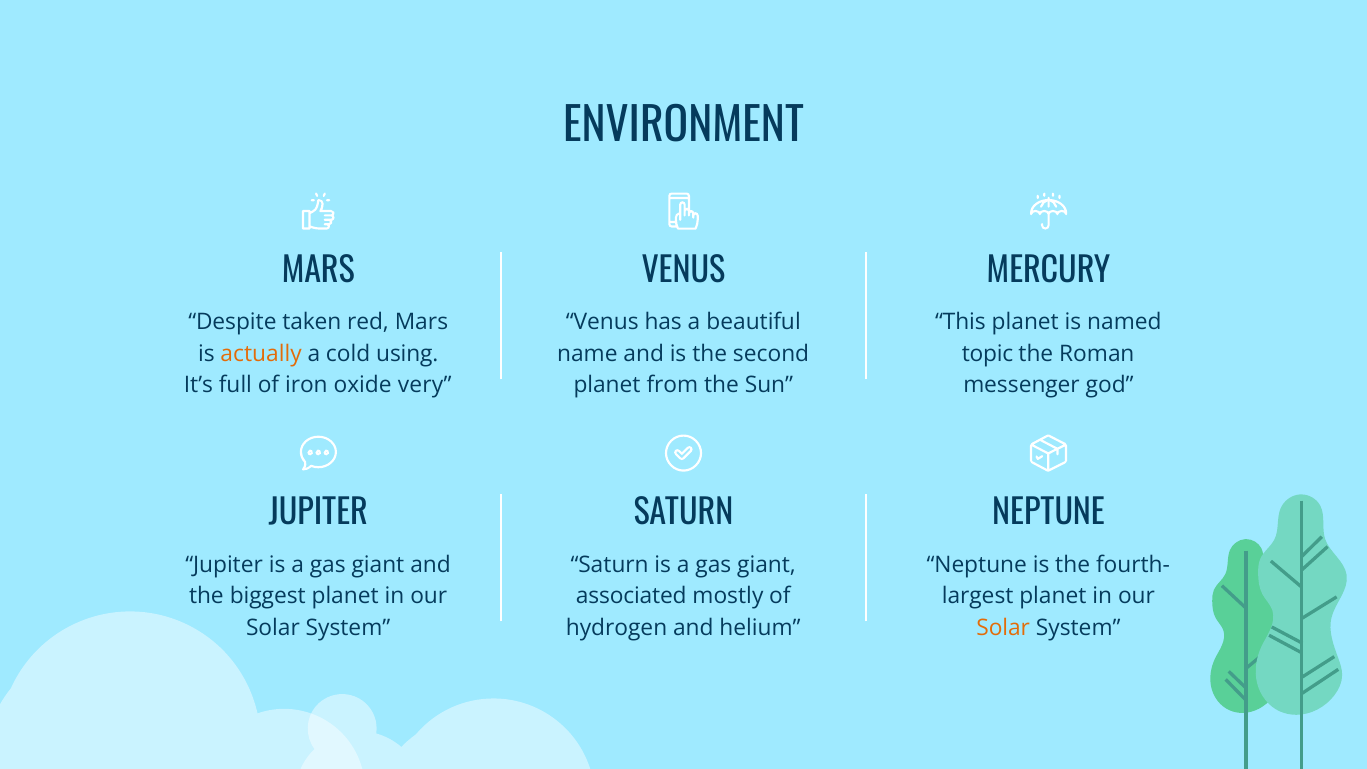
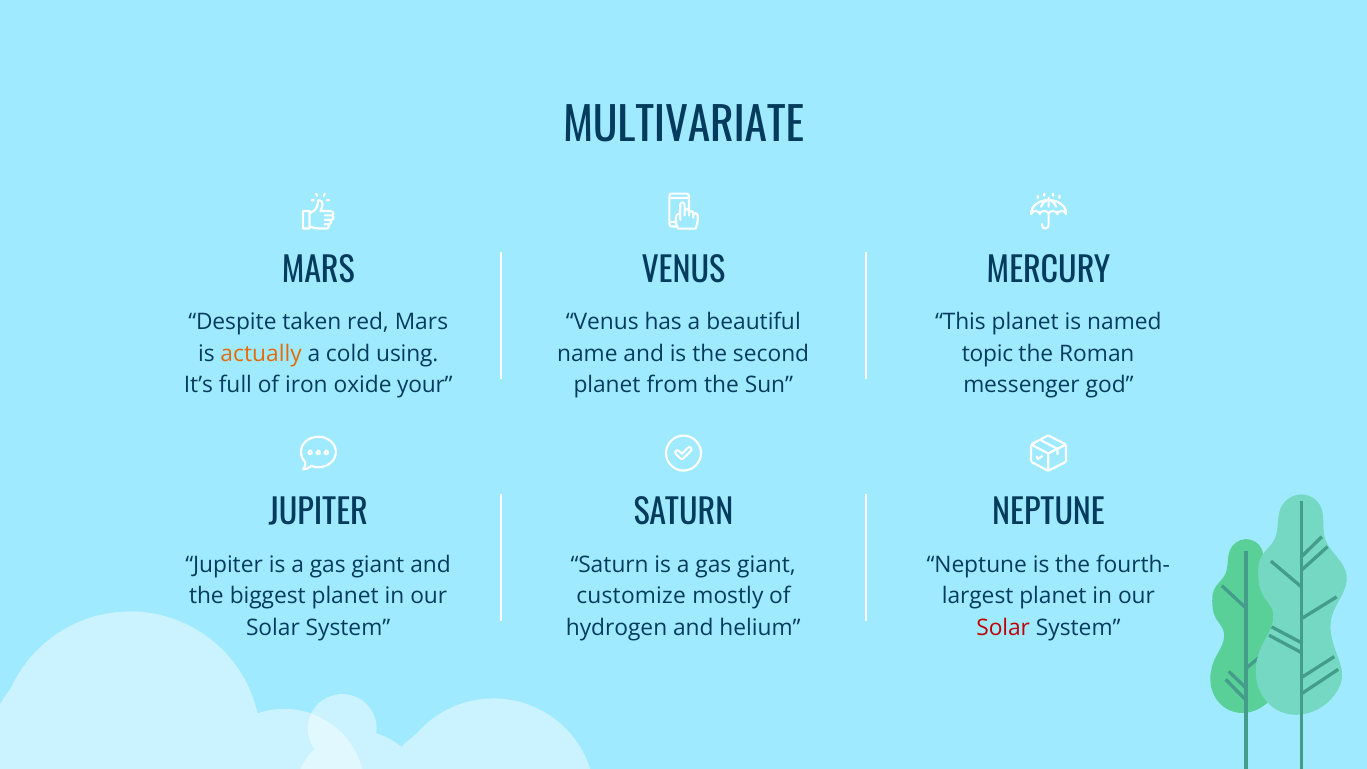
ENVIRONMENT: ENVIRONMENT -> MULTIVARIATE
very: very -> your
associated: associated -> customize
Solar at (1003, 628) colour: orange -> red
